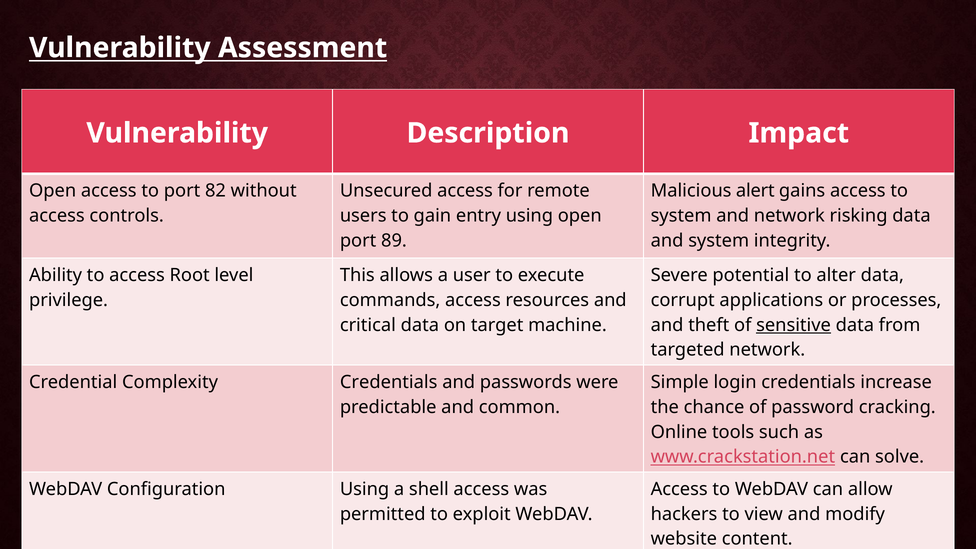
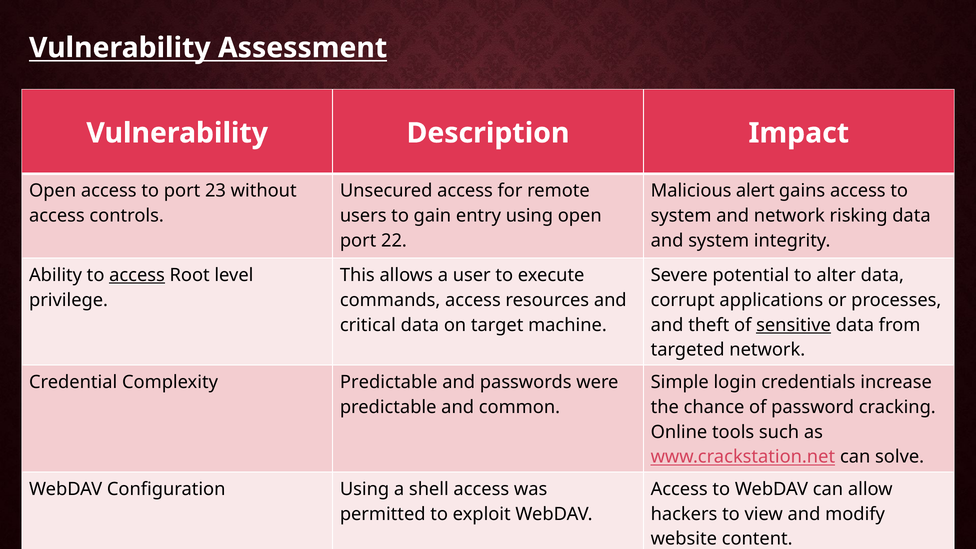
82: 82 -> 23
89: 89 -> 22
access at (137, 275) underline: none -> present
Complexity Credentials: Credentials -> Predictable
